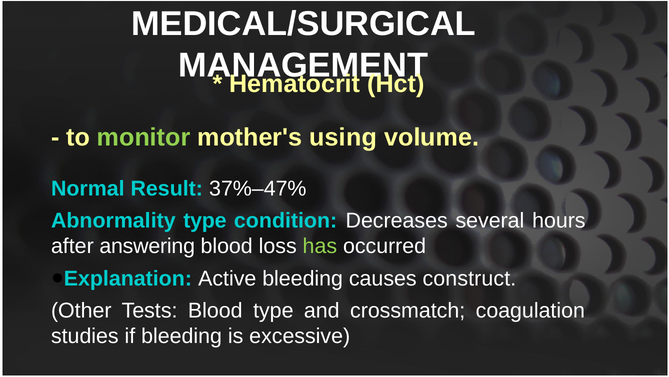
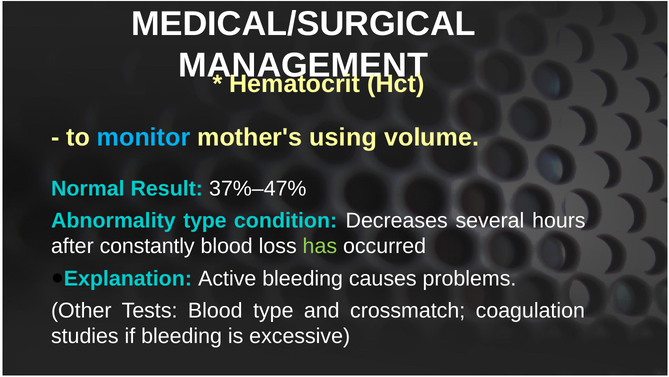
monitor colour: light green -> light blue
answering: answering -> constantly
construct: construct -> problems
